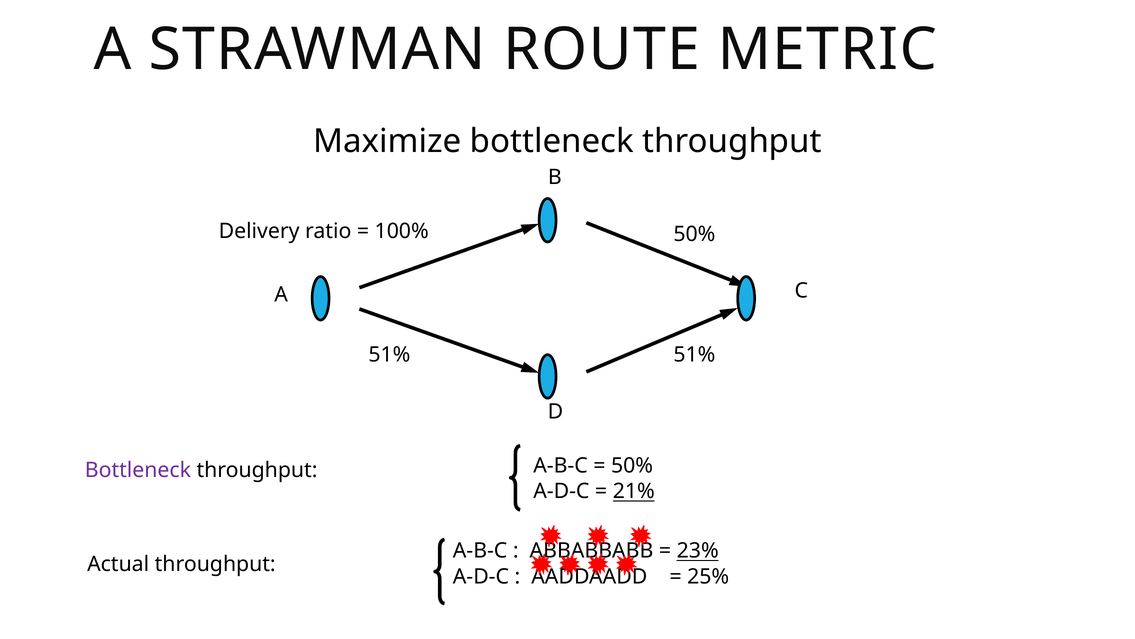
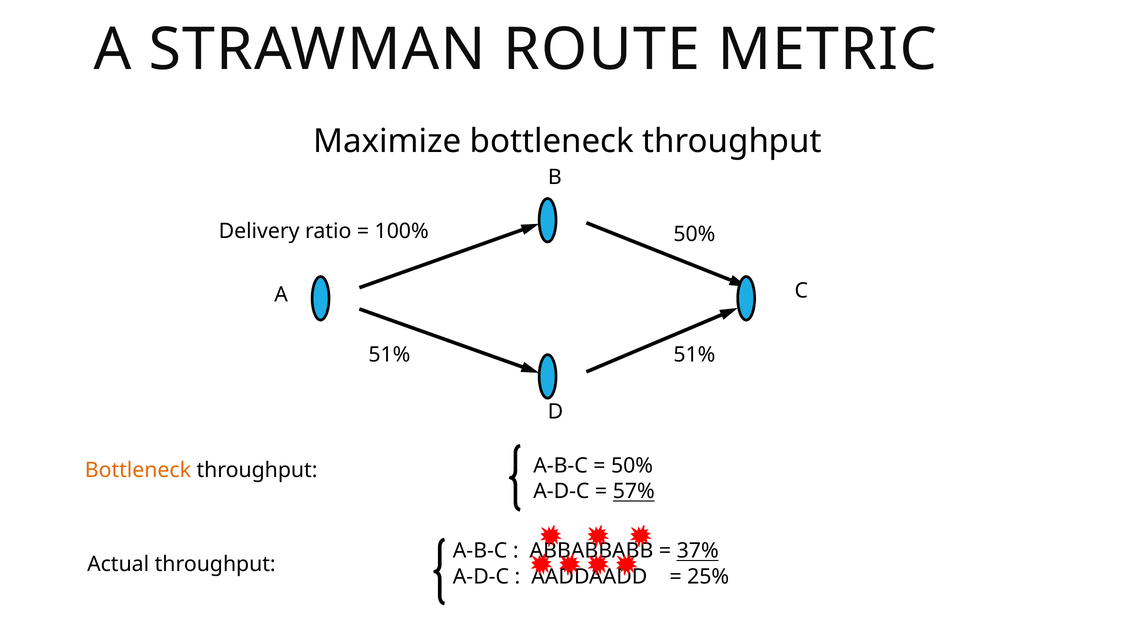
Bottleneck at (138, 470) colour: purple -> orange
21%: 21% -> 57%
23%: 23% -> 37%
